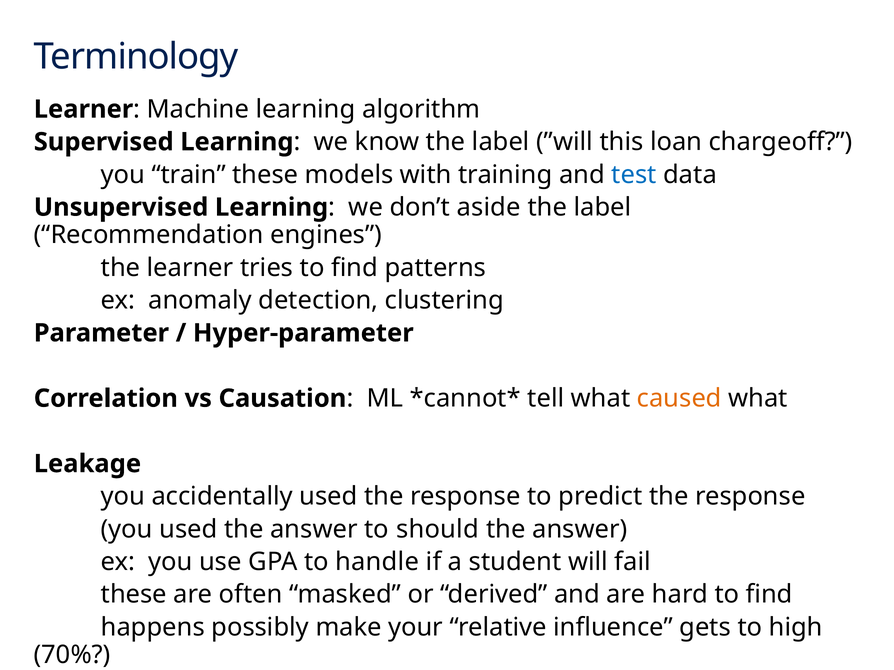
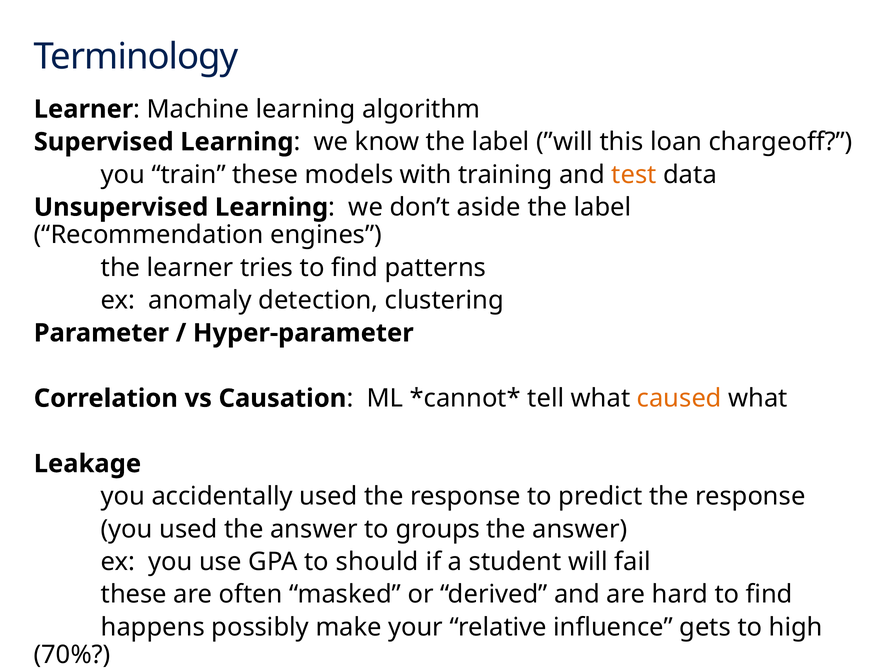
test colour: blue -> orange
should: should -> groups
handle: handle -> should
